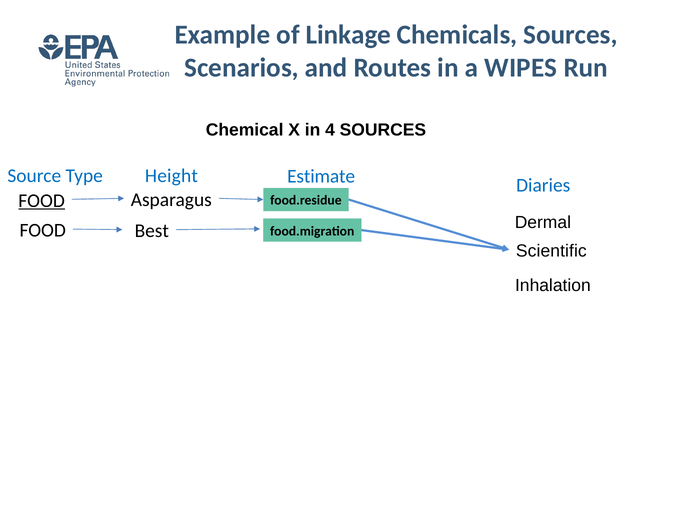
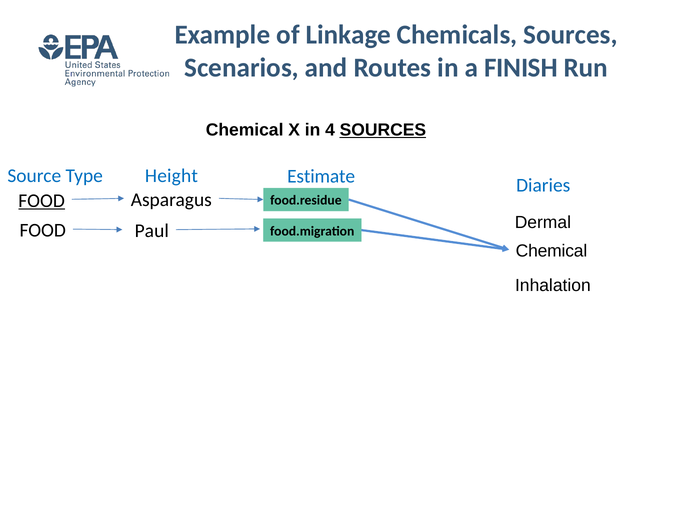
WIPES: WIPES -> FINISH
SOURCES at (383, 130) underline: none -> present
Best: Best -> Paul
Scientific at (551, 251): Scientific -> Chemical
